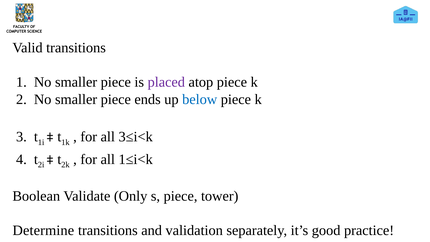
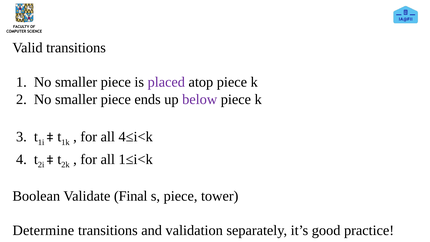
below colour: blue -> purple
3≤i<k: 3≤i<k -> 4≤i<k
Only: Only -> Final
